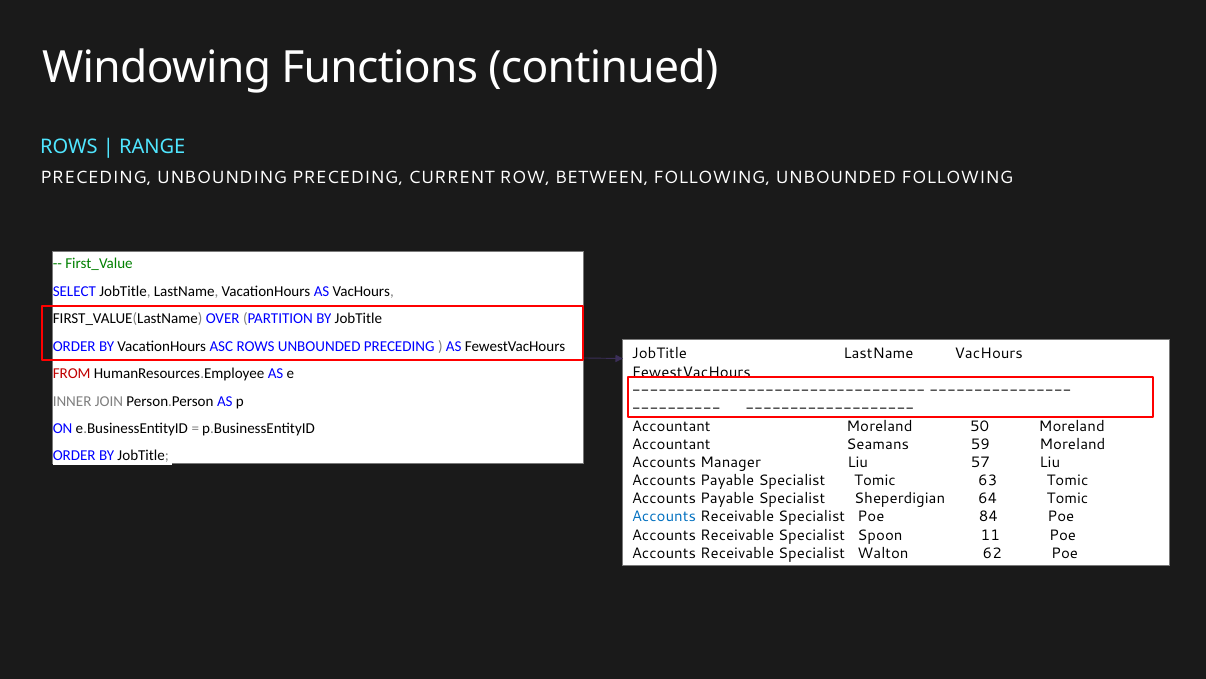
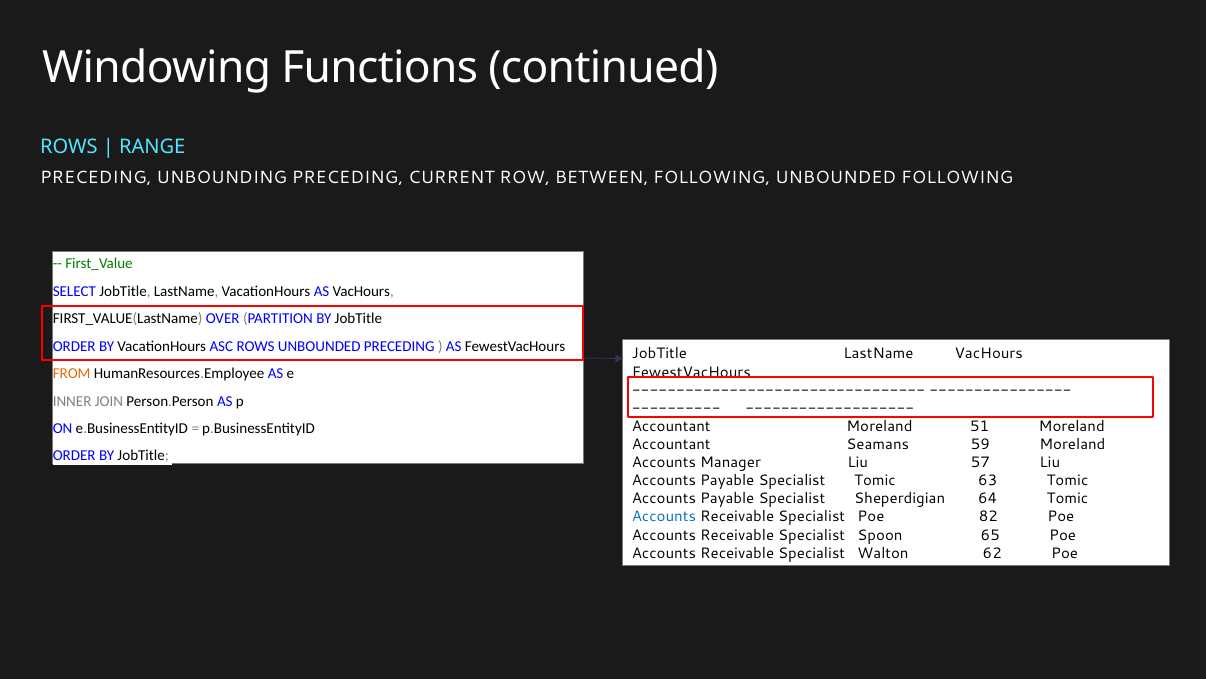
FROM colour: red -> orange
50: 50 -> 51
84: 84 -> 82
11: 11 -> 65
